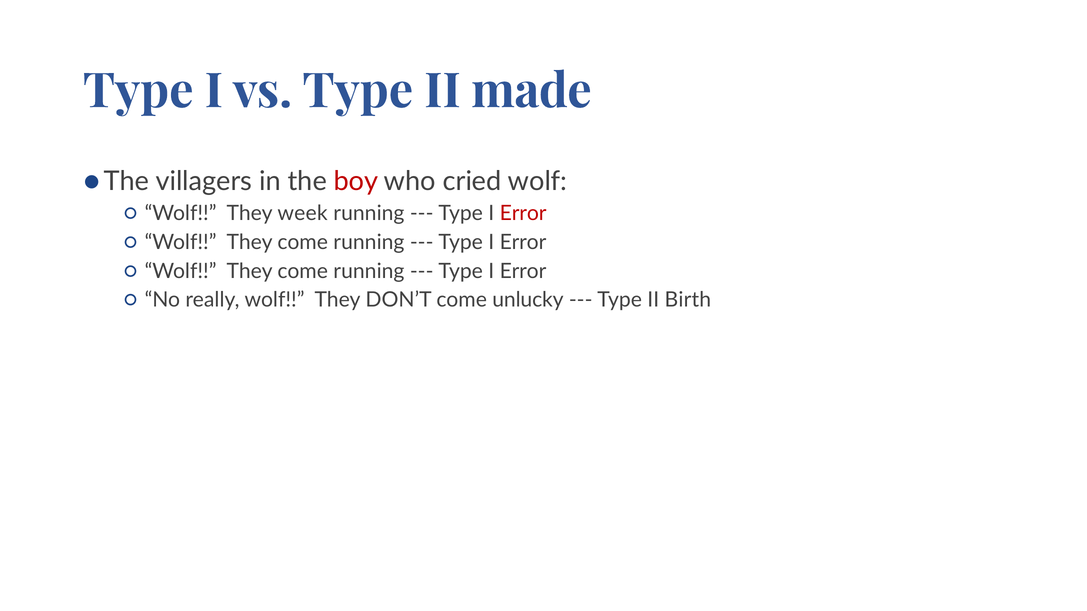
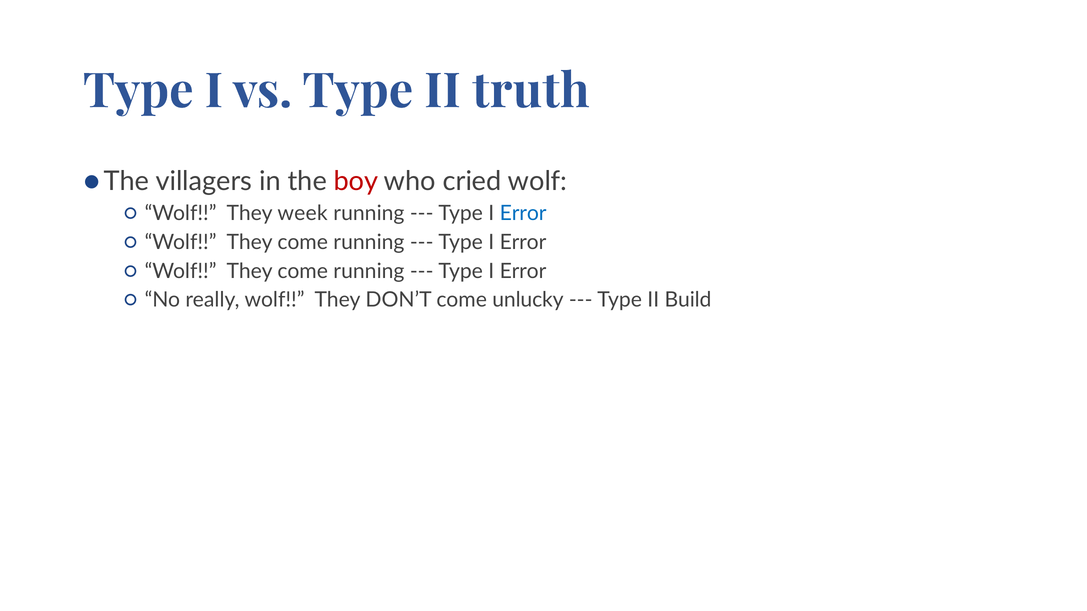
made: made -> truth
Error at (523, 214) colour: red -> blue
Birth: Birth -> Build
